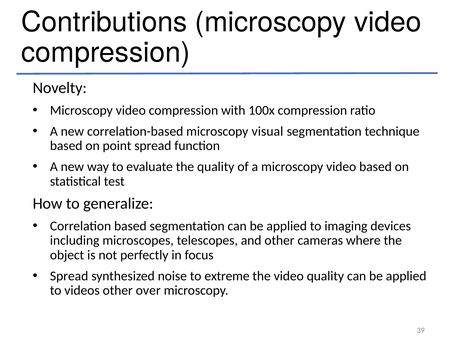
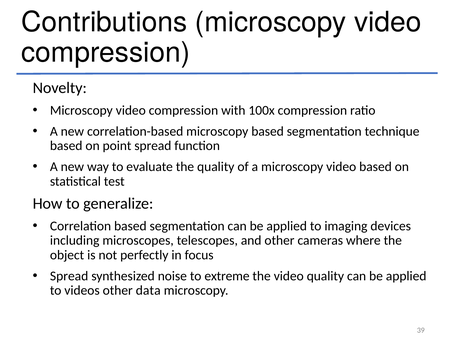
microscopy visual: visual -> based
over: over -> data
